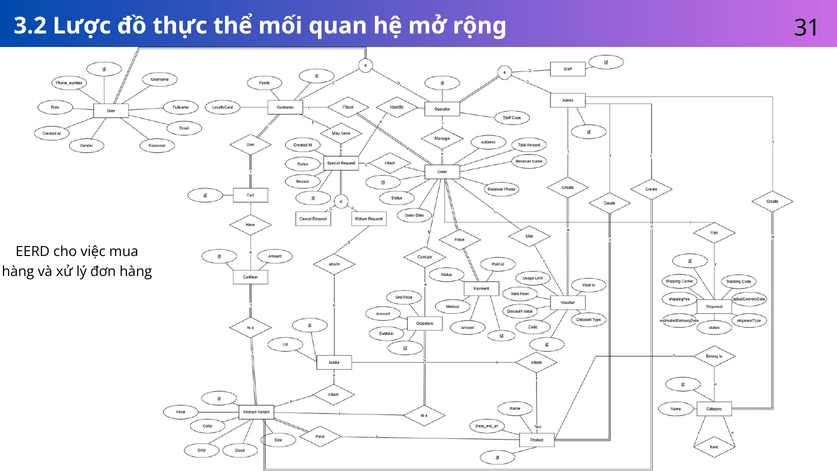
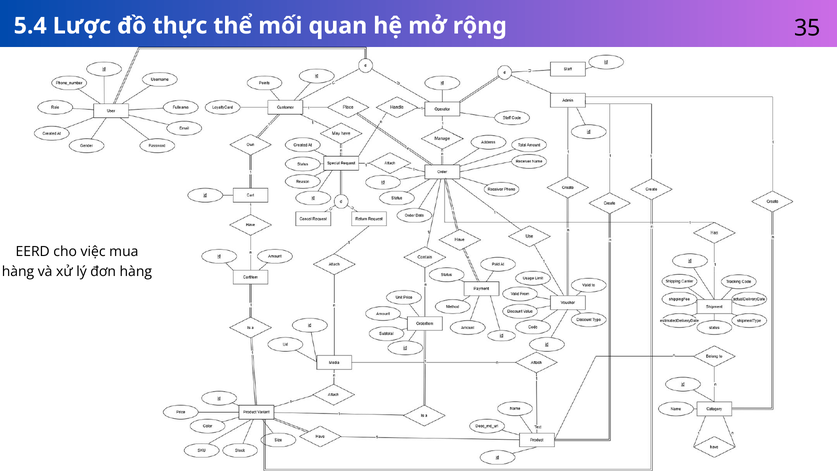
3.2: 3.2 -> 5.4
31: 31 -> 35
